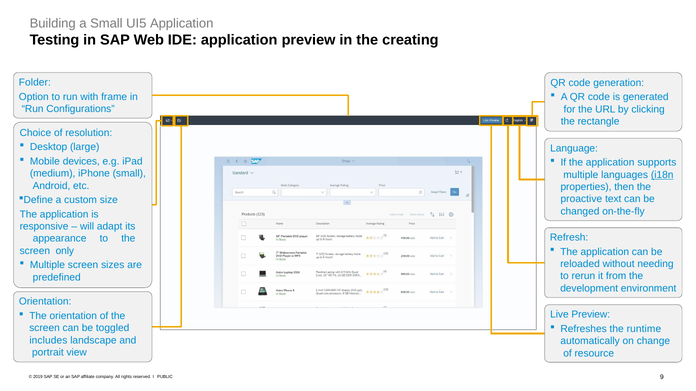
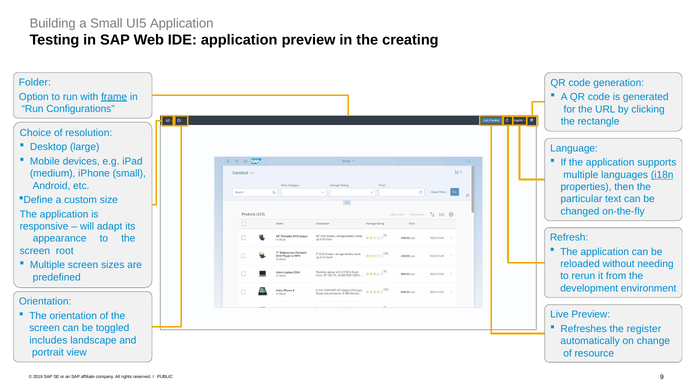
frame underline: none -> present
proactive: proactive -> particular
only: only -> root
runtime: runtime -> register
